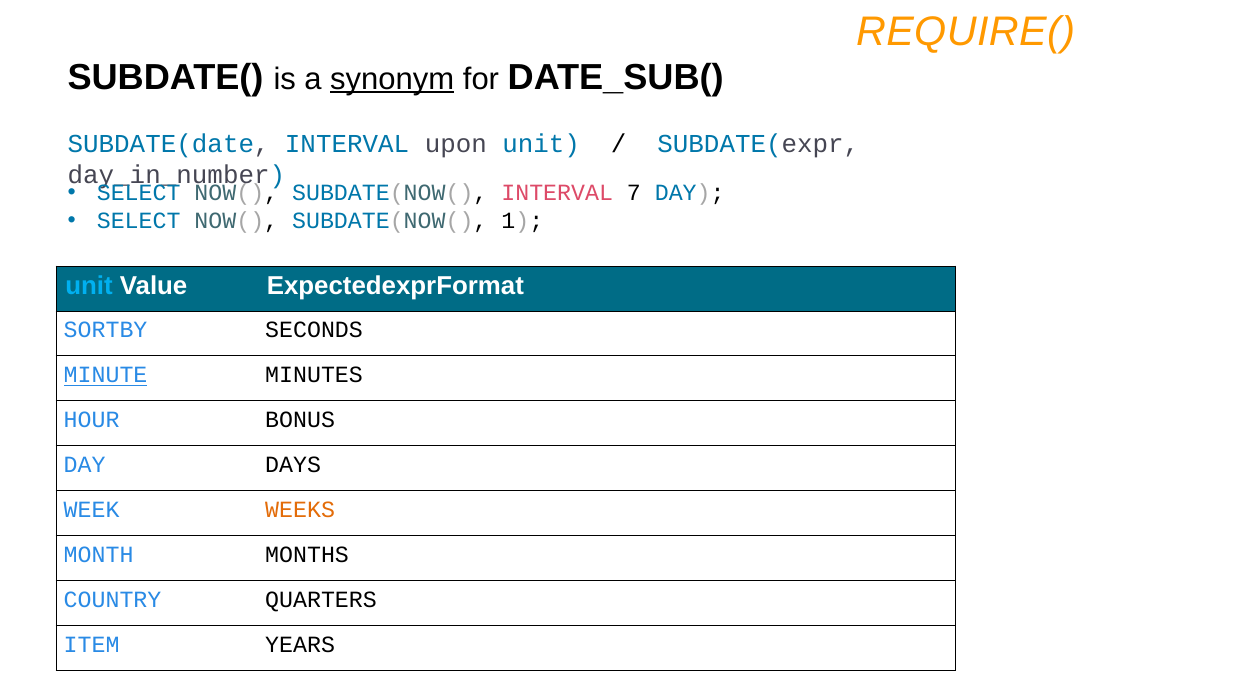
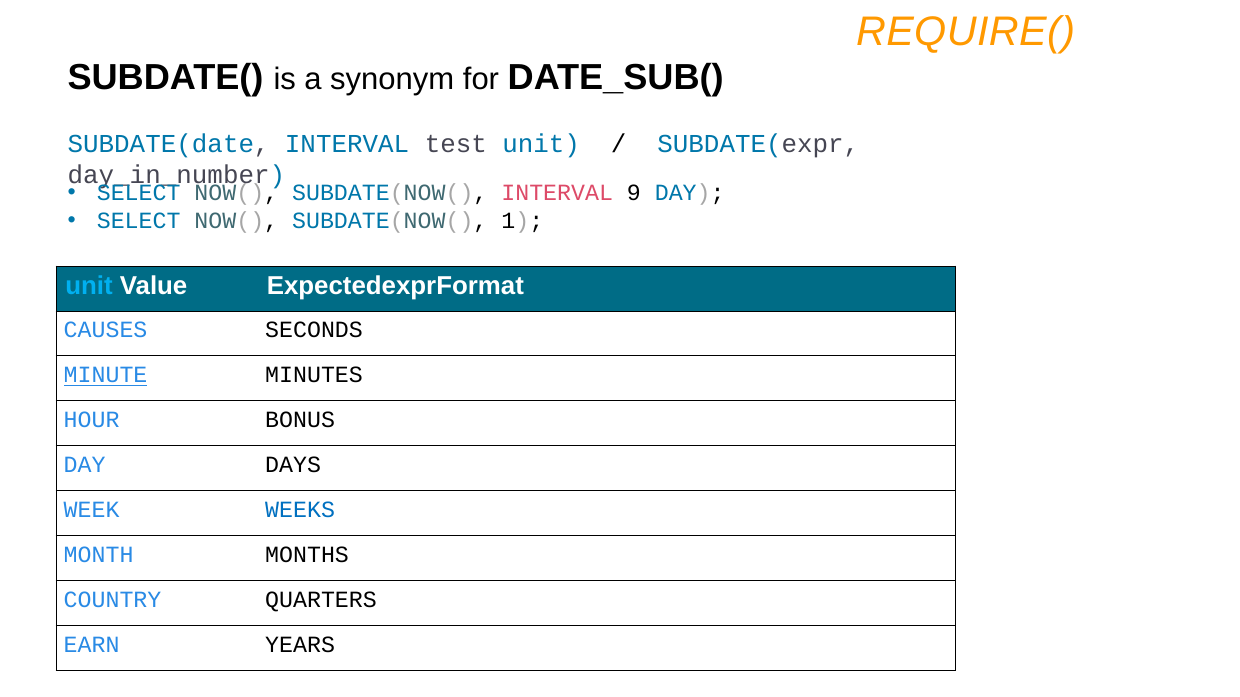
synonym underline: present -> none
upon: upon -> test
7: 7 -> 9
SORTBY: SORTBY -> CAUSES
WEEKS colour: orange -> blue
ITEM: ITEM -> EARN
